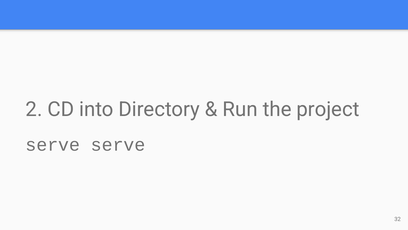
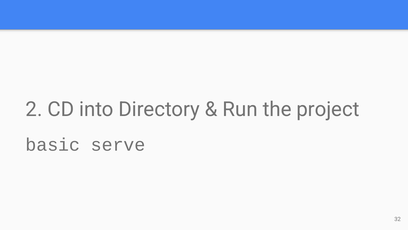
serve at (53, 145): serve -> basic
